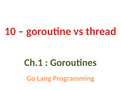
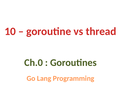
Ch.1: Ch.1 -> Ch.0
